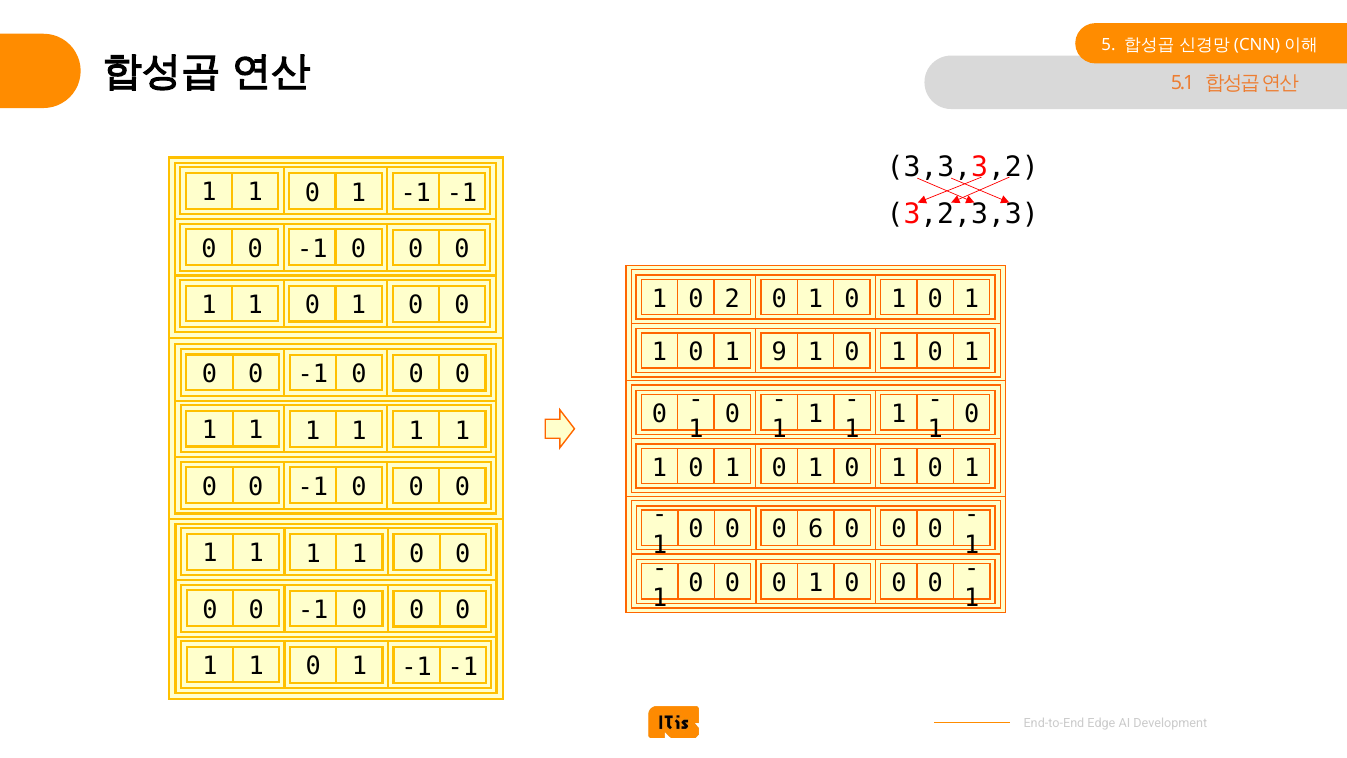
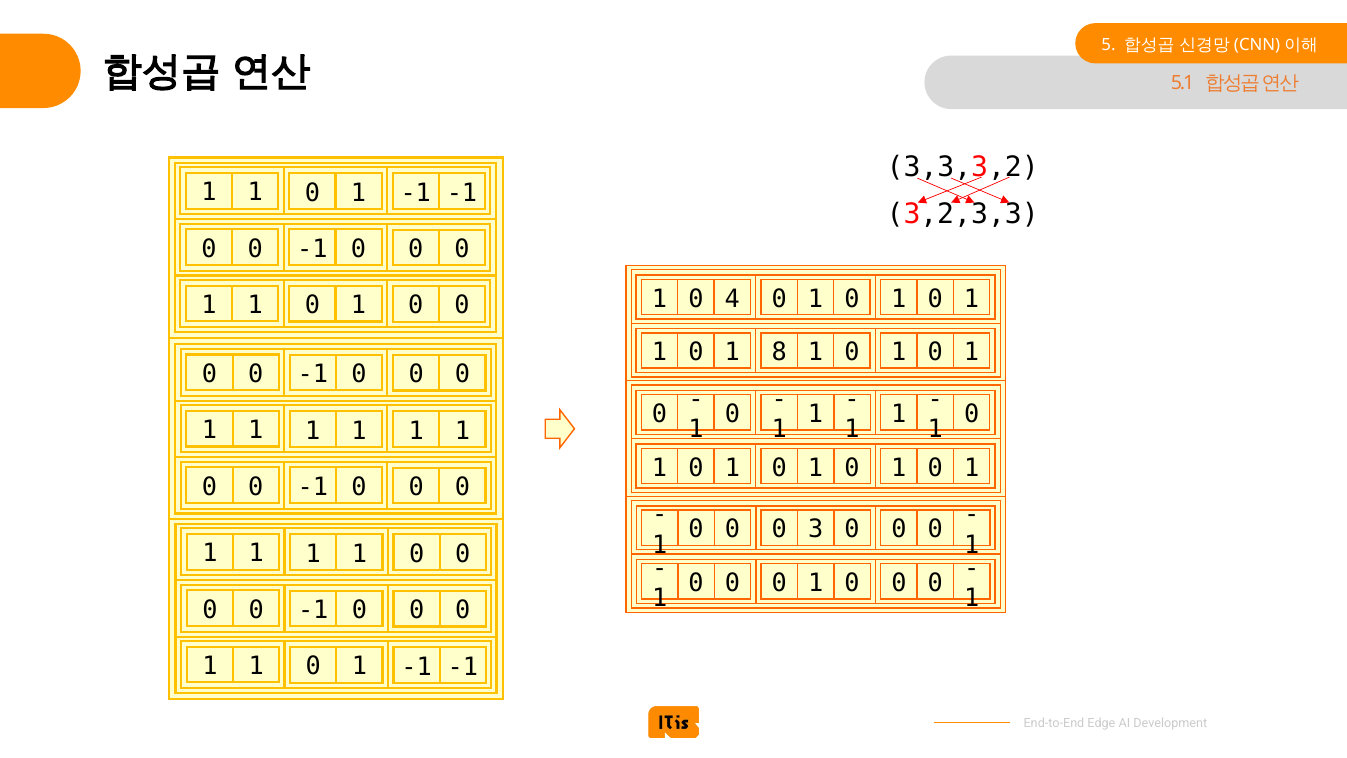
2: 2 -> 4
9: 9 -> 8
6: 6 -> 3
